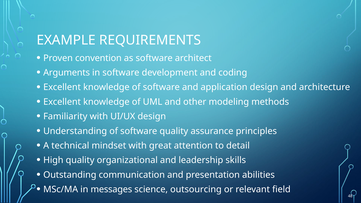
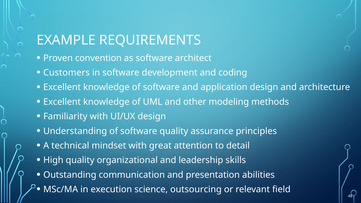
Arguments: Arguments -> Customers
messages: messages -> execution
